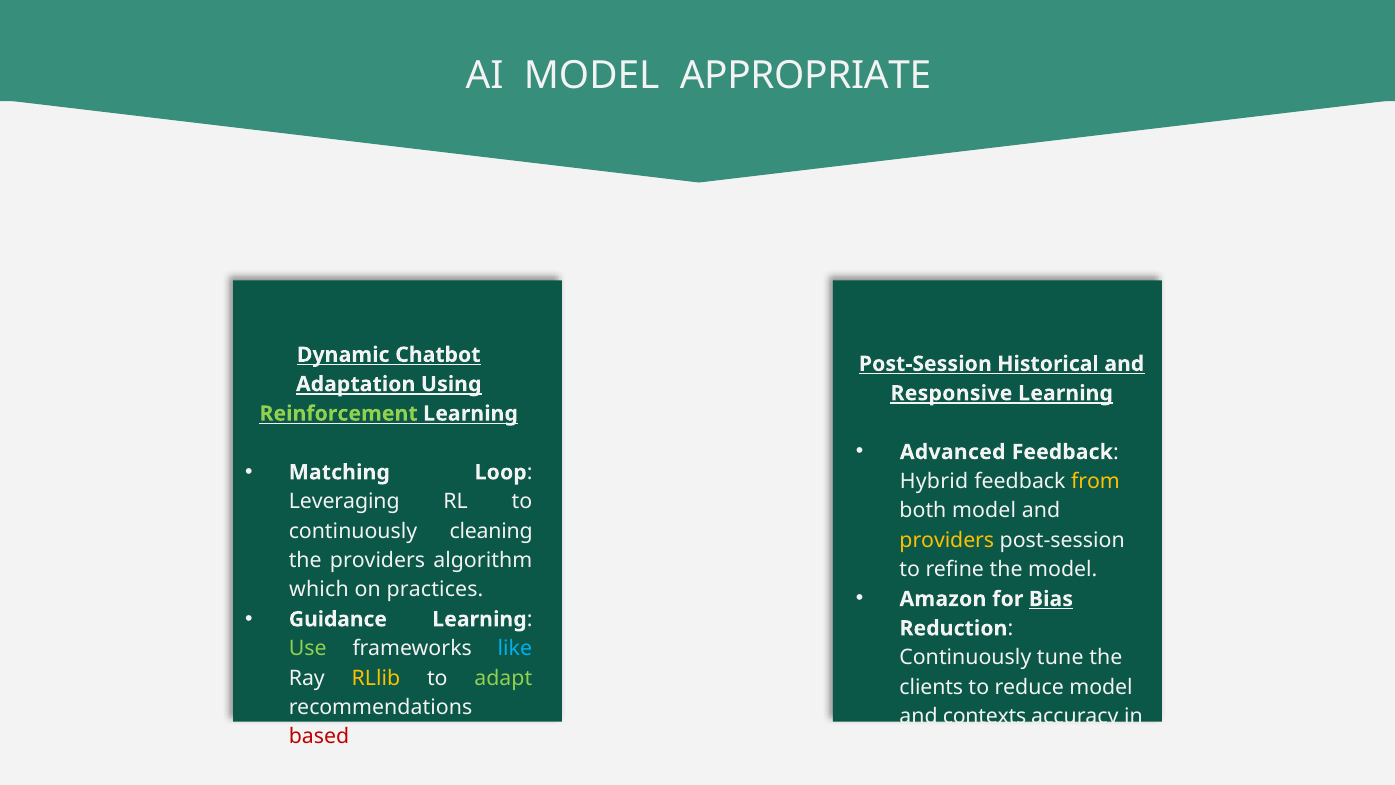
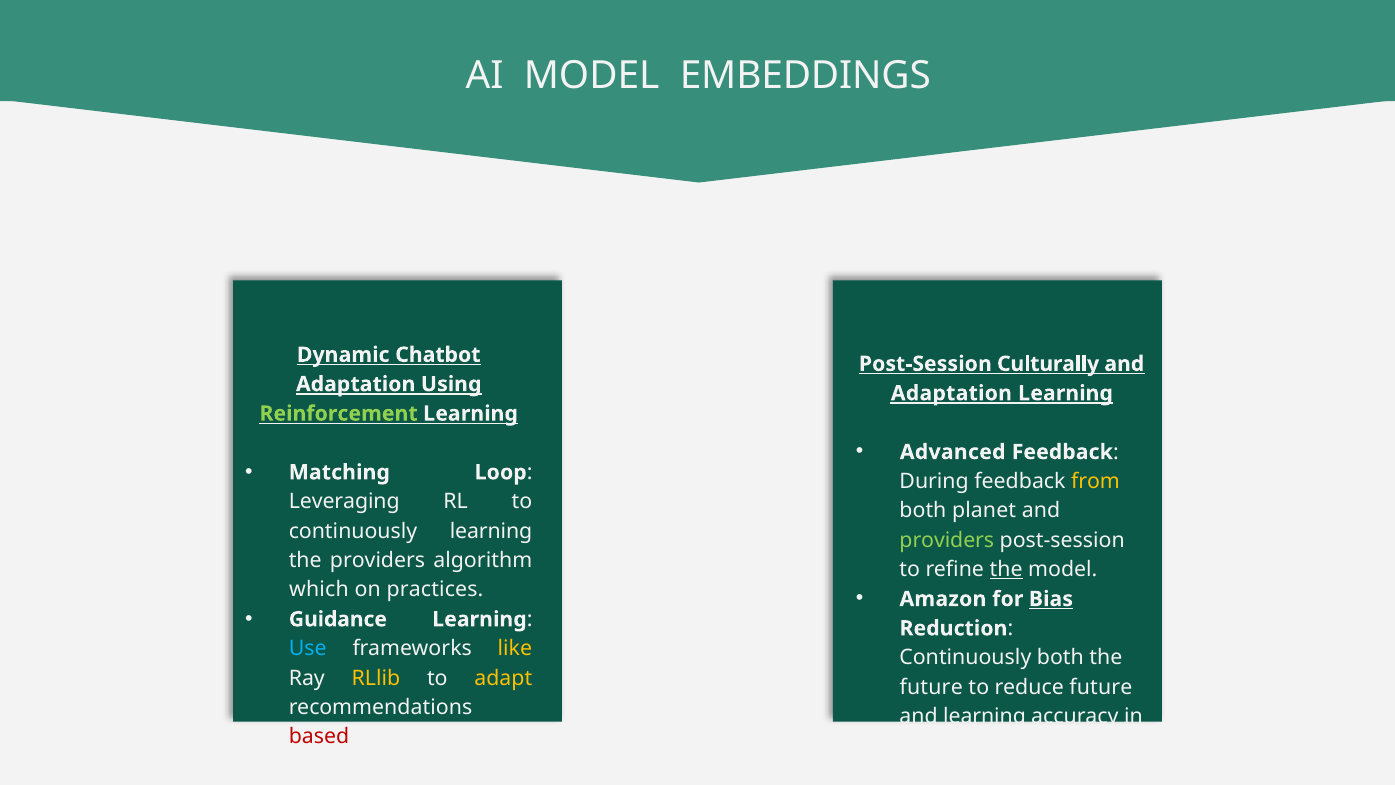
APPROPRIATE: APPROPRIATE -> EMBEDDINGS
Historical: Historical -> Culturally
Responsive at (951, 393): Responsive -> Adaptation
Hybrid: Hybrid -> During
both model: model -> planet
continuously cleaning: cleaning -> learning
providers at (947, 540) colour: yellow -> light green
the at (1006, 569) underline: none -> present
Use colour: light green -> light blue
like colour: light blue -> yellow
Continuously tune: tune -> both
adapt colour: light green -> yellow
clients at (931, 687): clients -> future
reduce model: model -> future
and contexts: contexts -> learning
